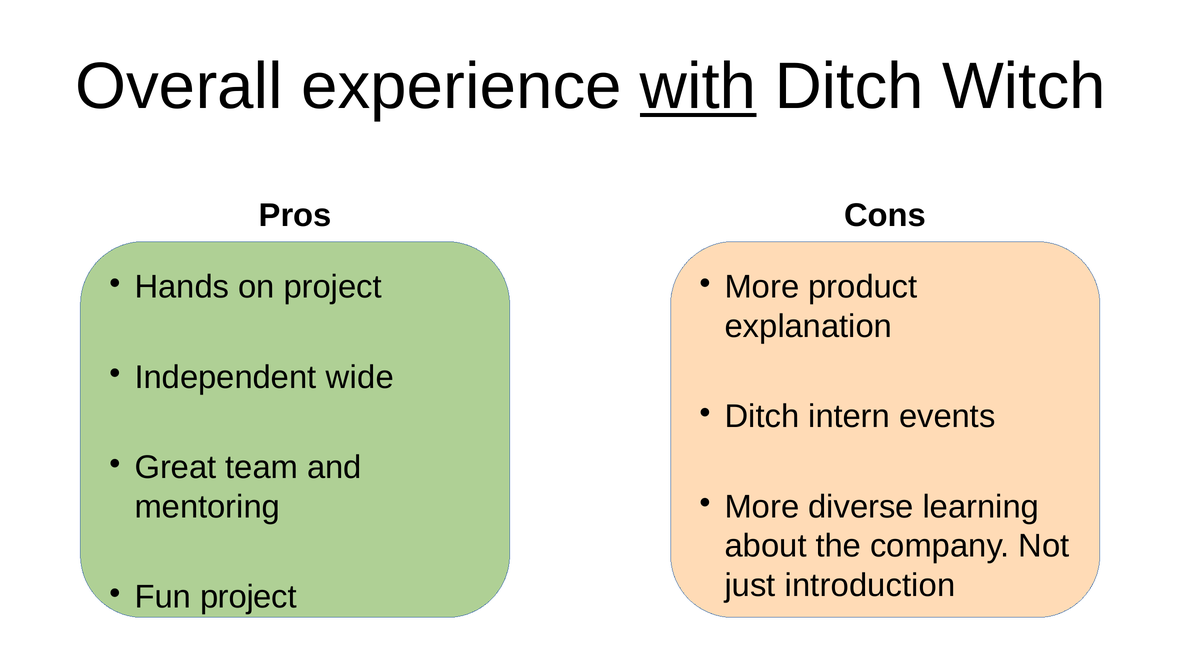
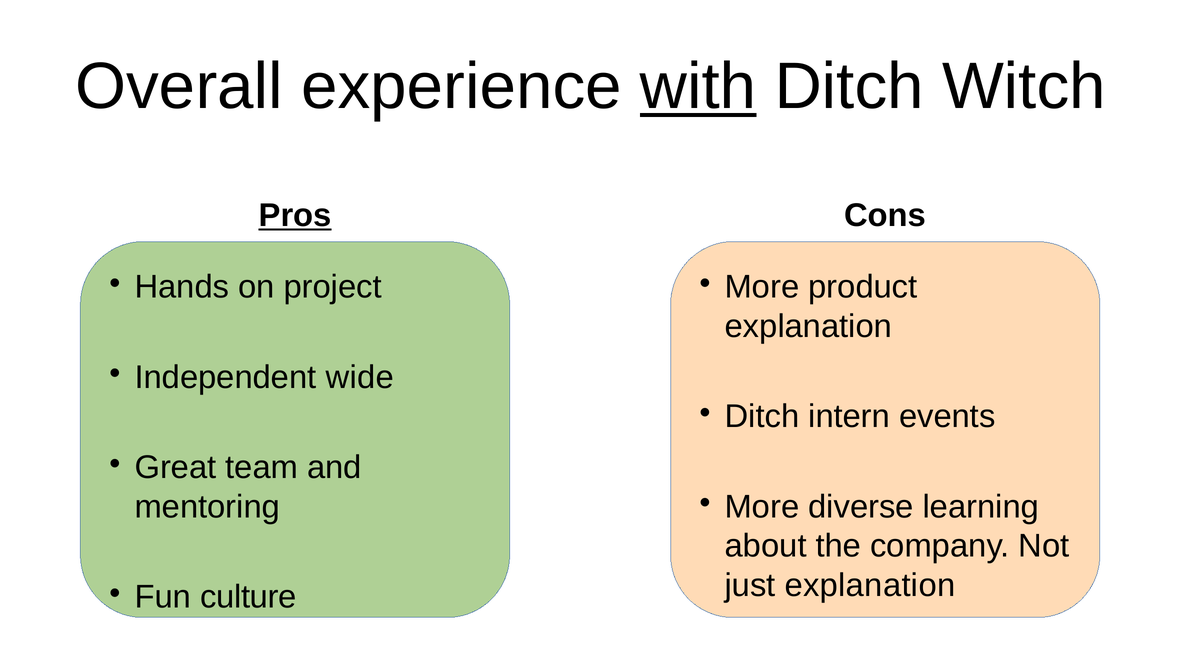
Pros underline: none -> present
just introduction: introduction -> explanation
Fun project: project -> culture
